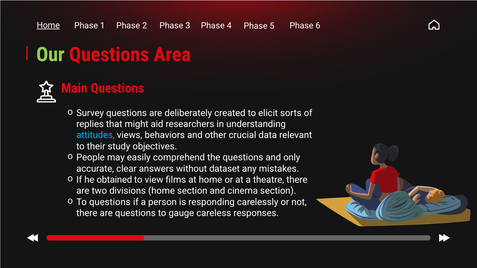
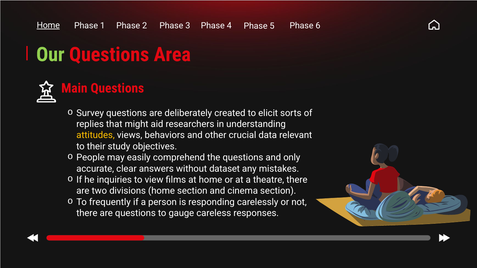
attitudes colour: light blue -> yellow
obtained: obtained -> inquiries
To questions: questions -> frequently
